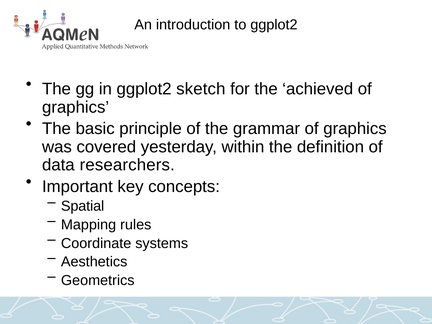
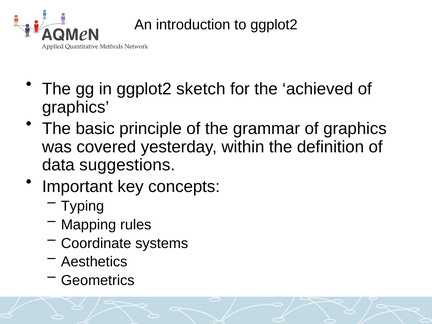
researchers: researchers -> suggestions
Spatial: Spatial -> Typing
